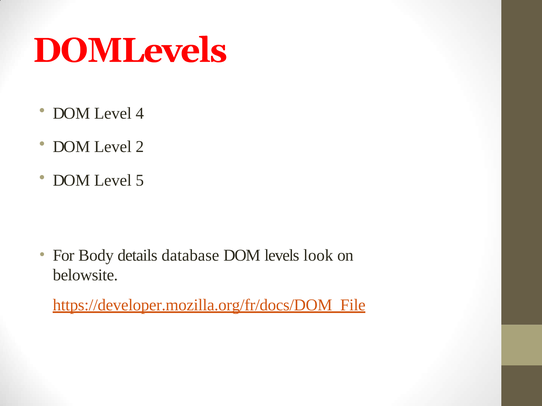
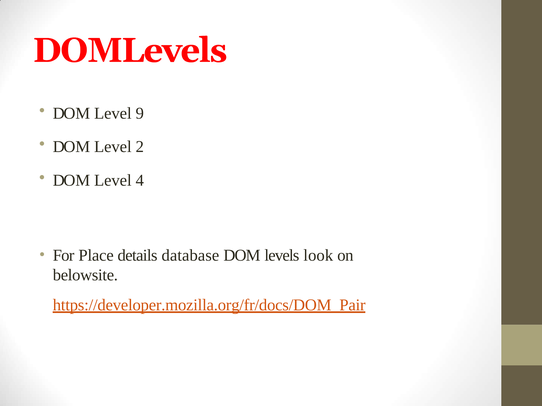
4: 4 -> 9
5: 5 -> 4
Body: Body -> Place
https://developer.mozilla.org/fr/docs/DOM_File: https://developer.mozilla.org/fr/docs/DOM_File -> https://developer.mozilla.org/fr/docs/DOM_Pair
